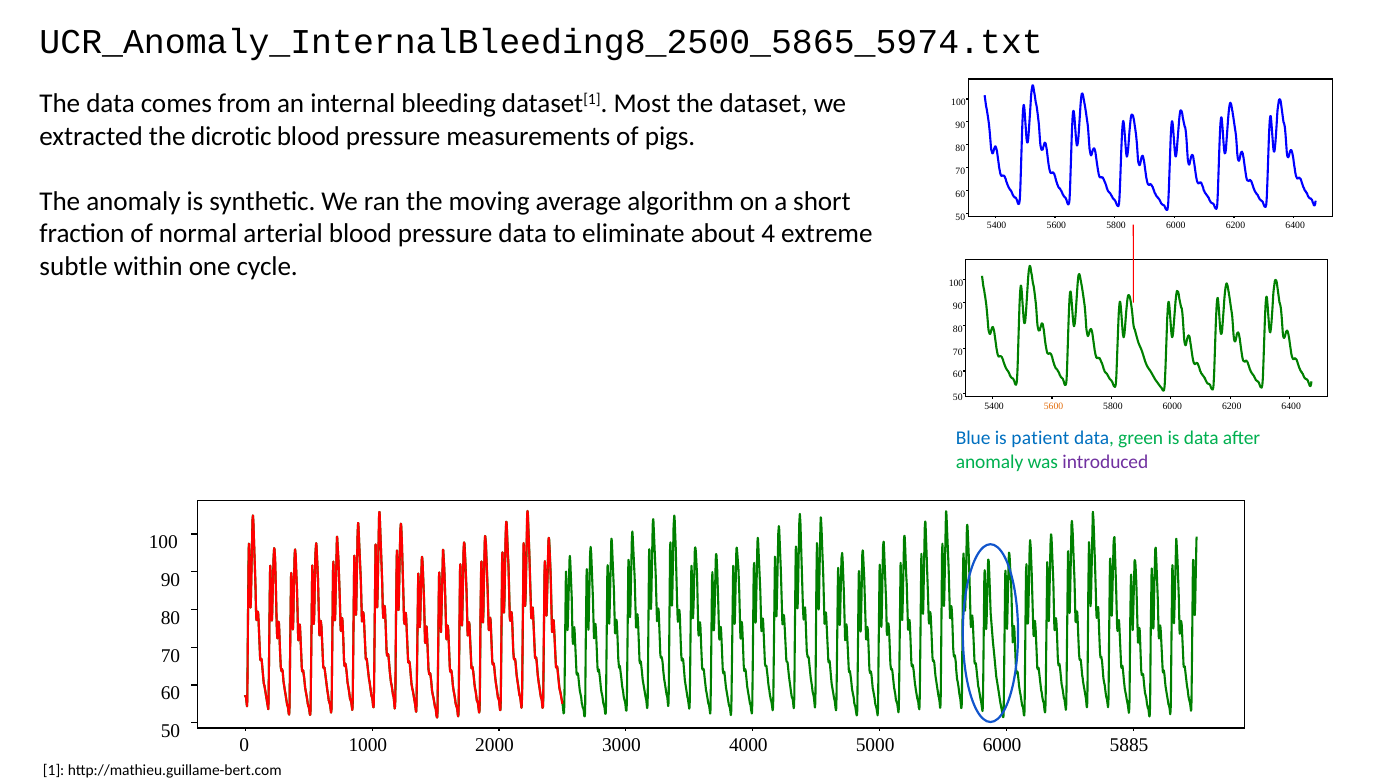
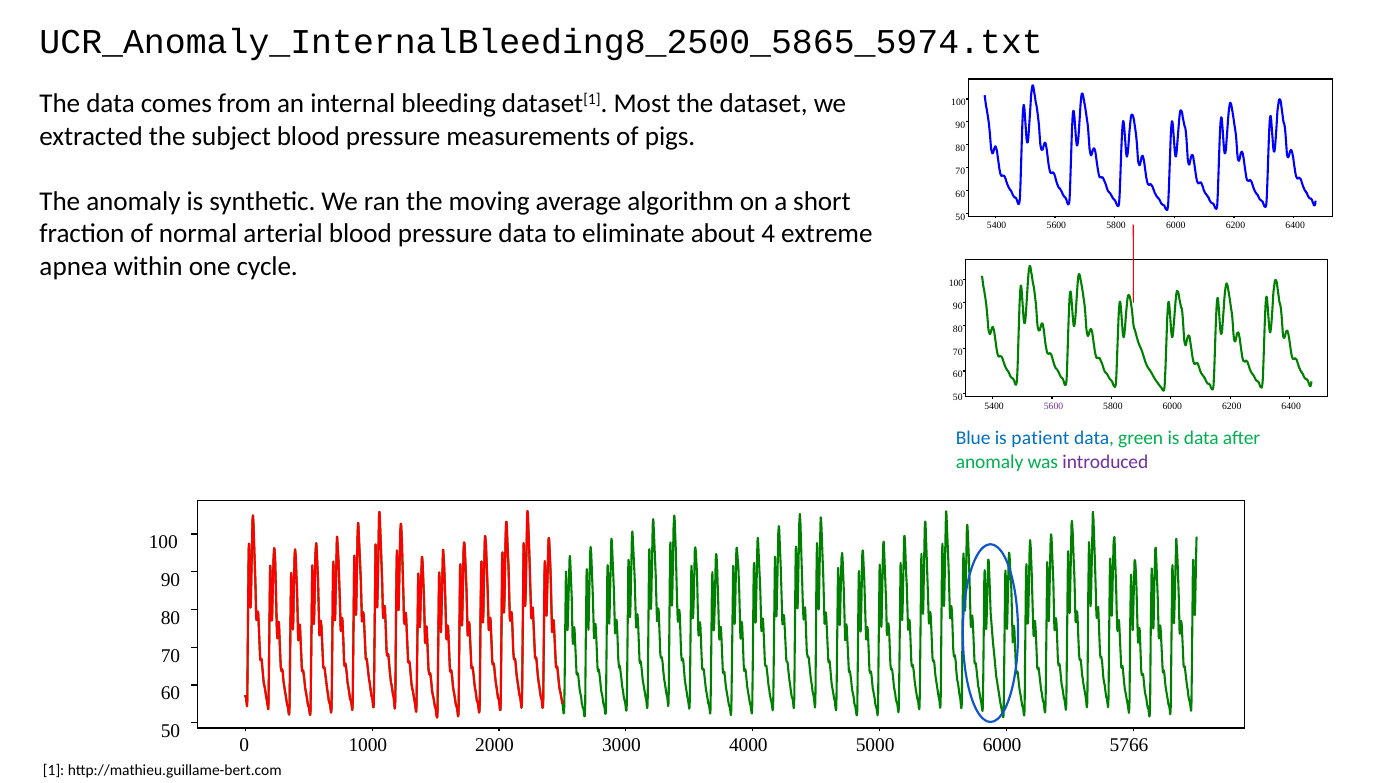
dicrotic: dicrotic -> subject
subtle: subtle -> apnea
5600 at (1054, 406) colour: orange -> purple
5885: 5885 -> 5766
